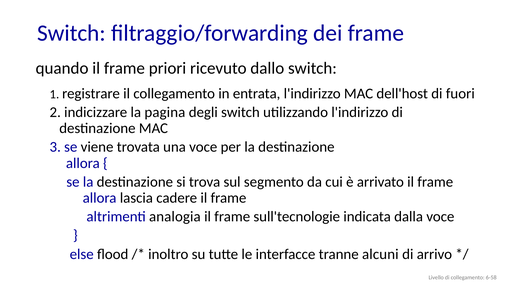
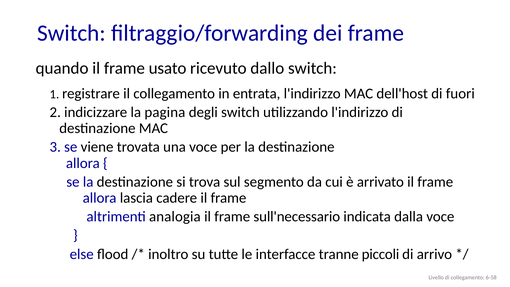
priori: priori -> usato
sull'tecnologie: sull'tecnologie -> sull'necessario
alcuni: alcuni -> piccoli
